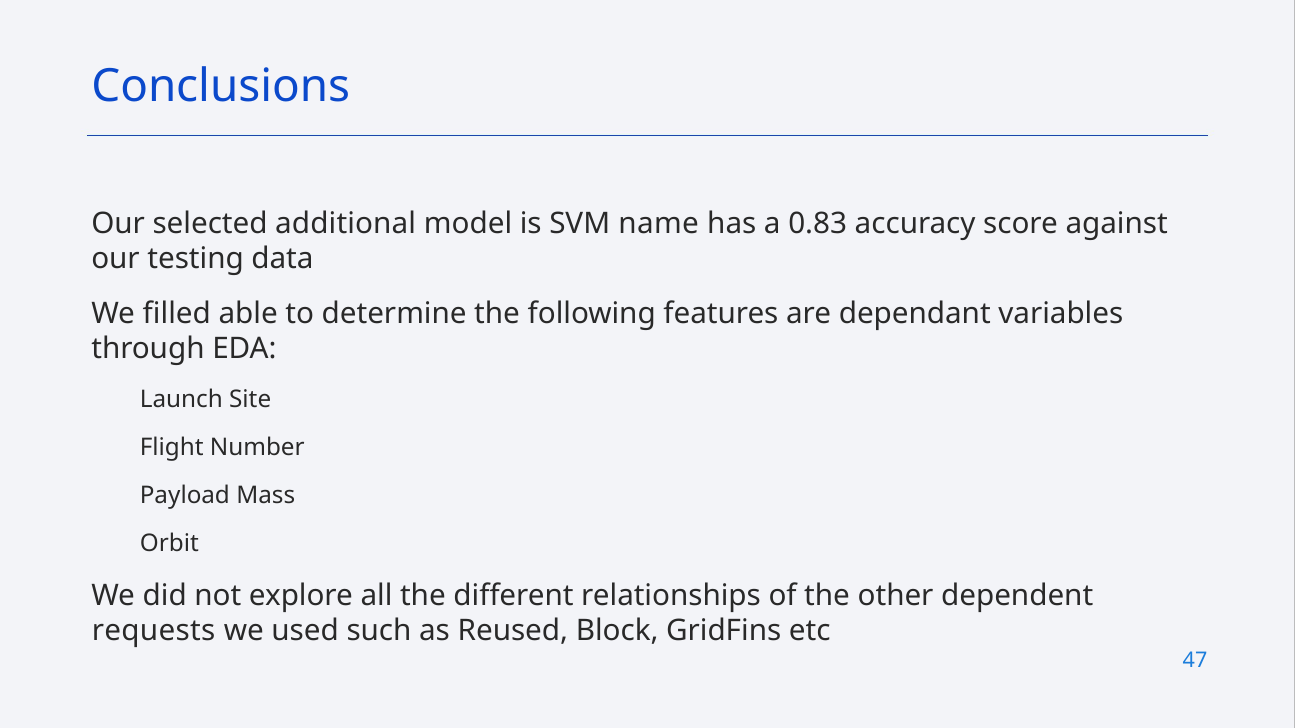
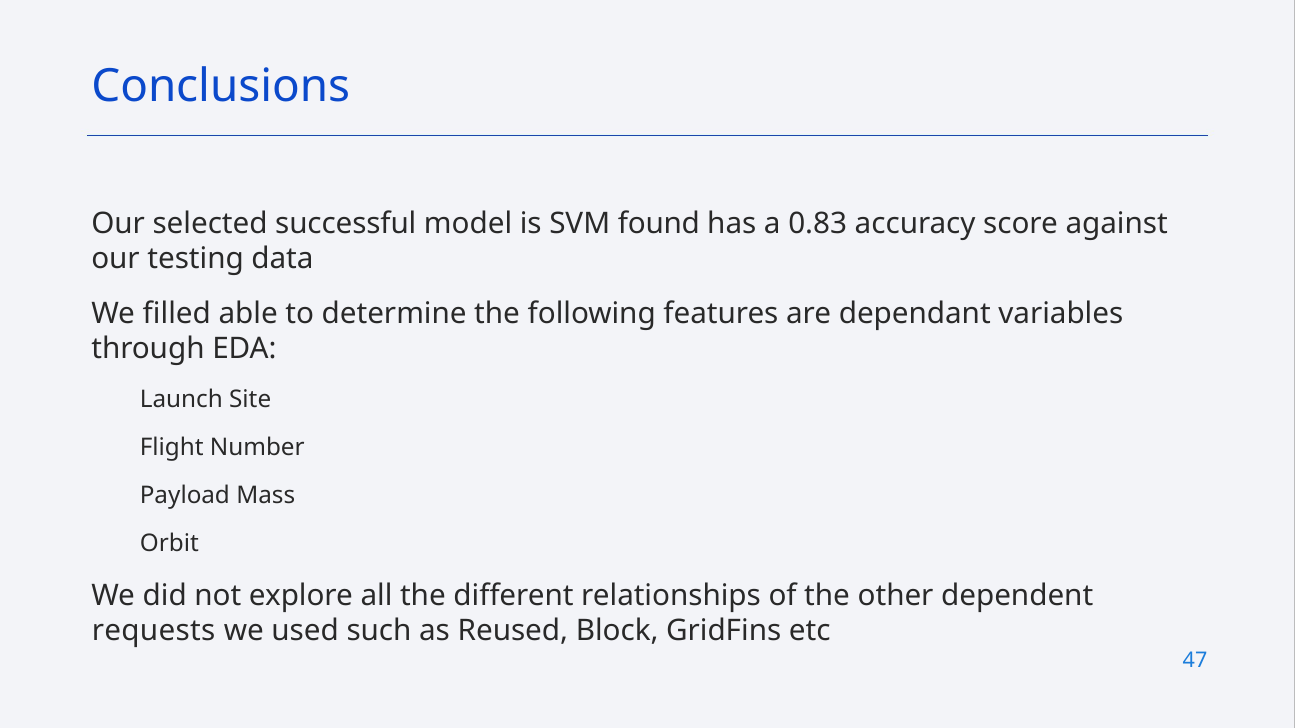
additional: additional -> successful
name: name -> found
